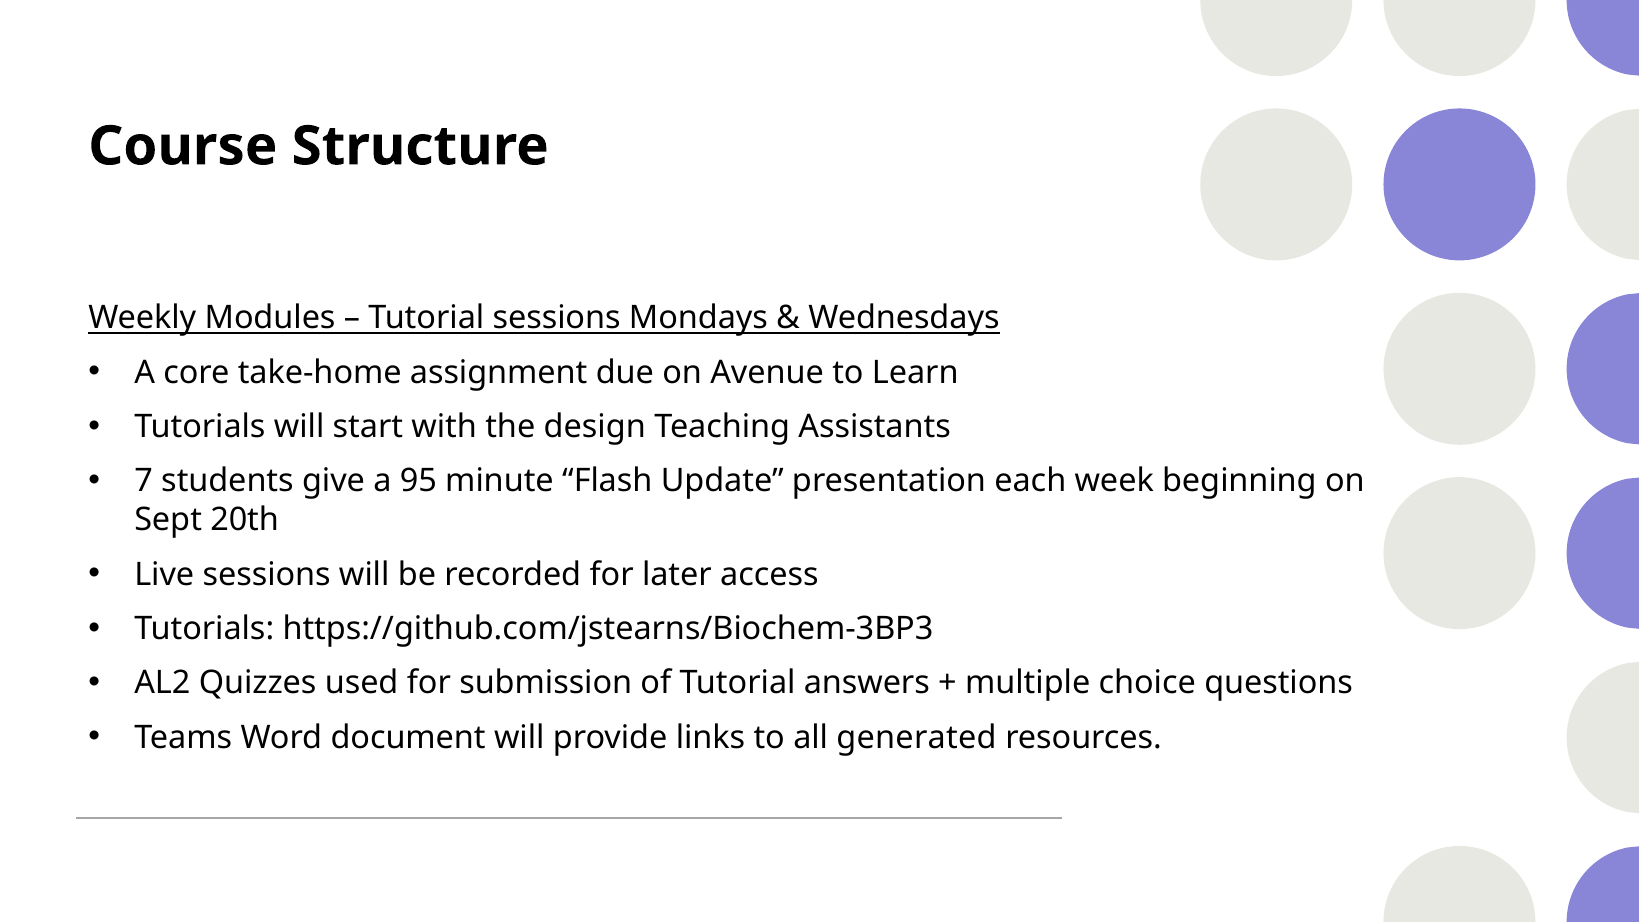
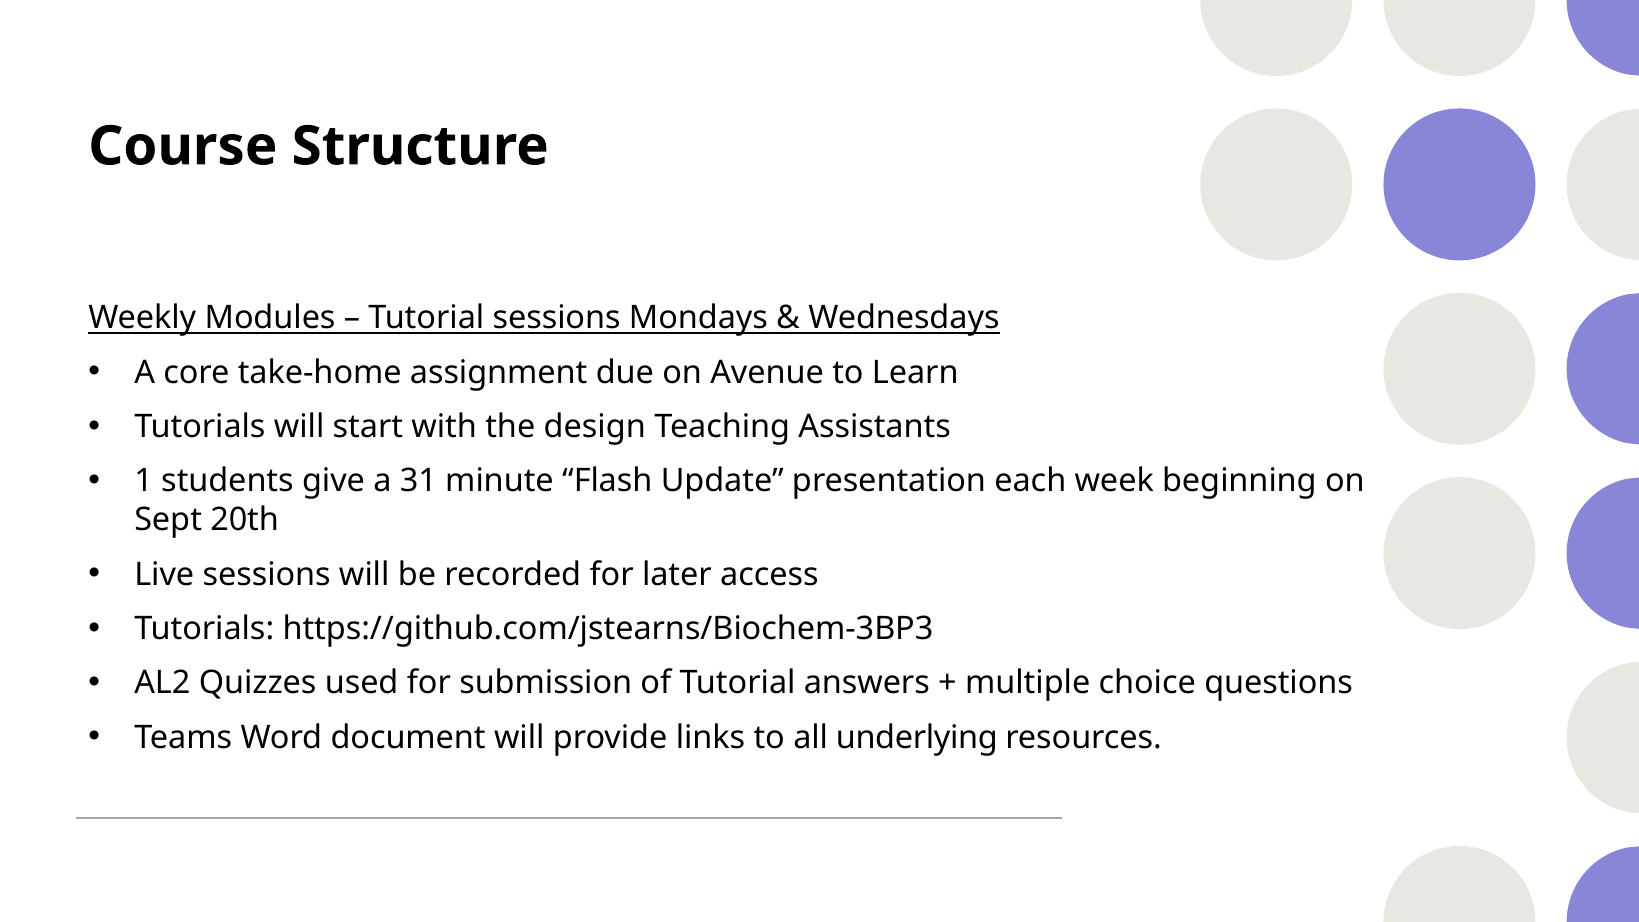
7: 7 -> 1
95: 95 -> 31
generated: generated -> underlying
